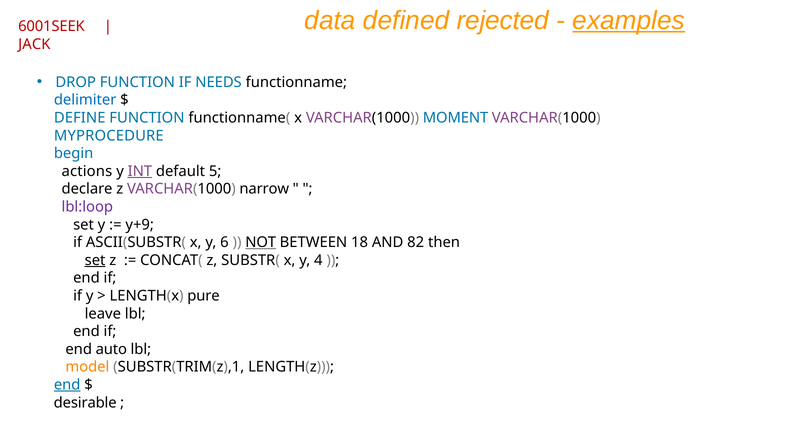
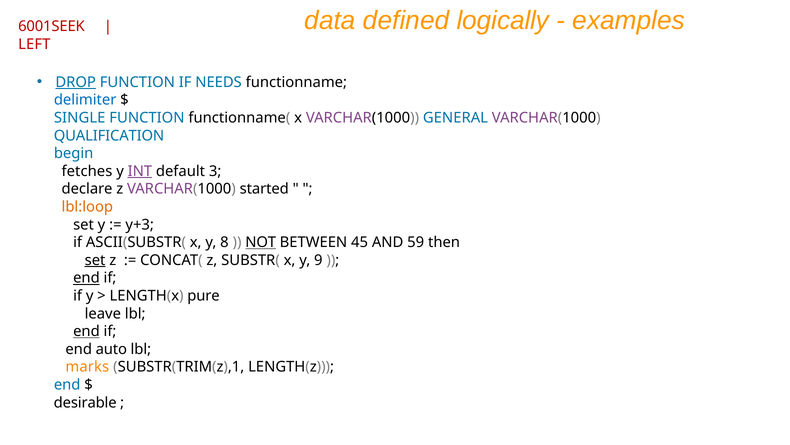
rejected: rejected -> logically
examples underline: present -> none
JACK: JACK -> LEFT
DROP underline: none -> present
DEFINE: DEFINE -> SINGLE
MOMENT: MOMENT -> GENERAL
MYPROCEDURE: MYPROCEDURE -> QUALIFICATION
actions: actions -> fetches
5: 5 -> 3
narrow: narrow -> started
lbl:loop colour: purple -> orange
y+9: y+9 -> y+3
6: 6 -> 8
18: 18 -> 45
82: 82 -> 59
4: 4 -> 9
end at (86, 278) underline: none -> present
end at (86, 331) underline: none -> present
model: model -> marks
end at (67, 384) underline: present -> none
